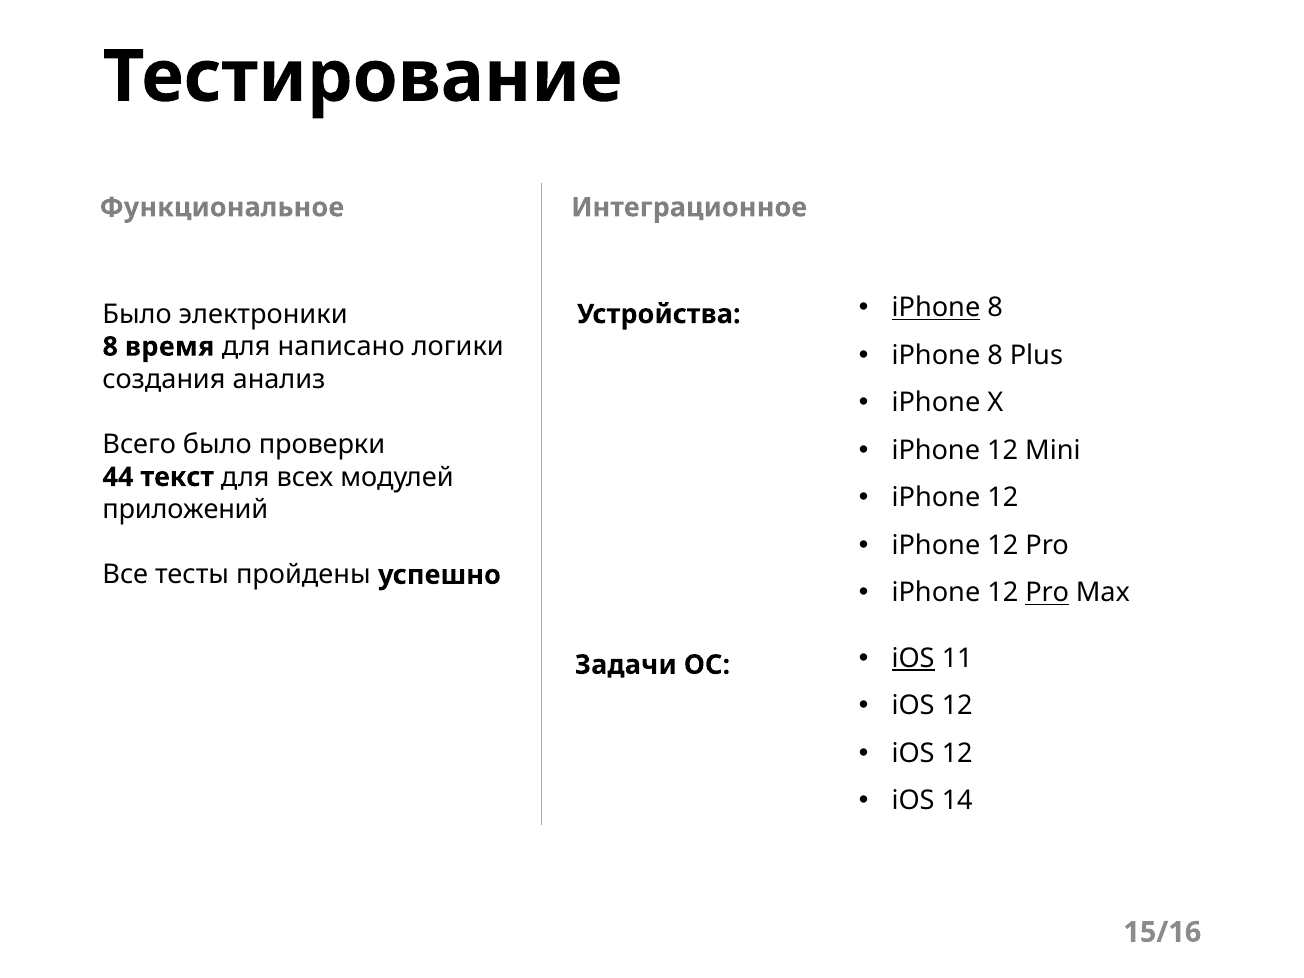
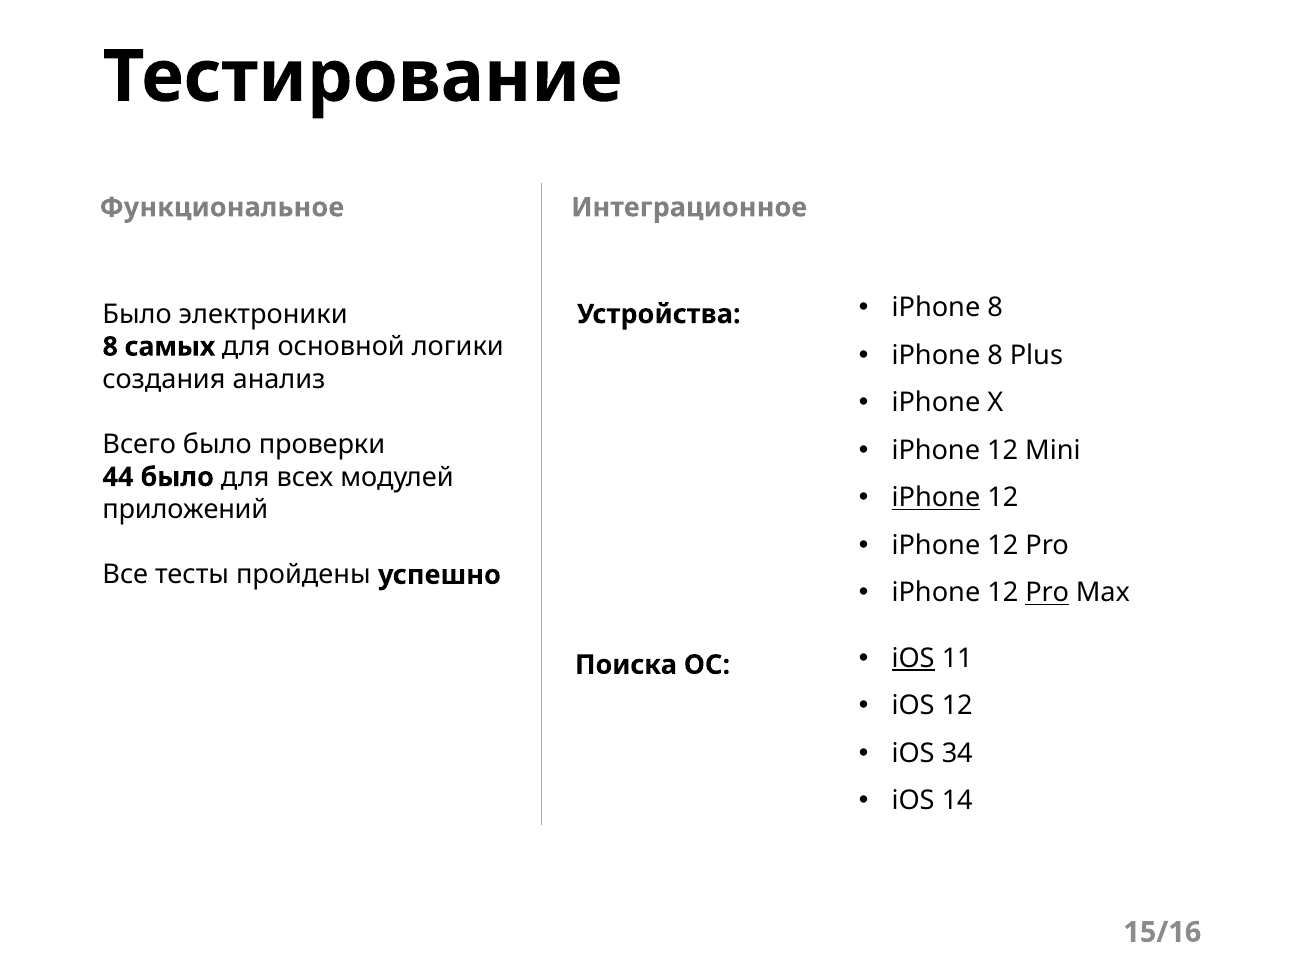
iPhone at (936, 308) underline: present -> none
время: время -> самых
написано: написано -> основной
44 текст: текст -> было
iPhone at (936, 498) underline: none -> present
Задачи: Задачи -> Поиска
12 at (957, 753): 12 -> 34
